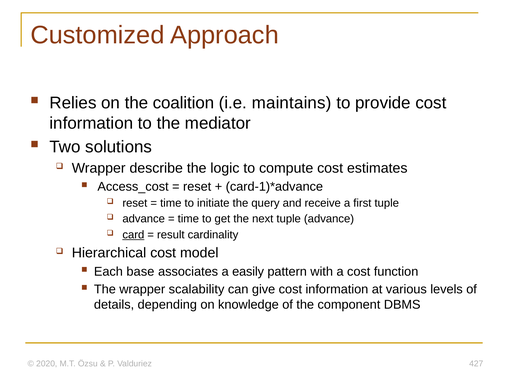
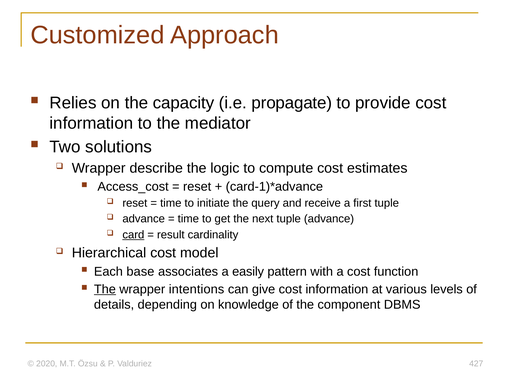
coalition: coalition -> capacity
maintains: maintains -> propagate
The at (105, 289) underline: none -> present
scalability: scalability -> intentions
